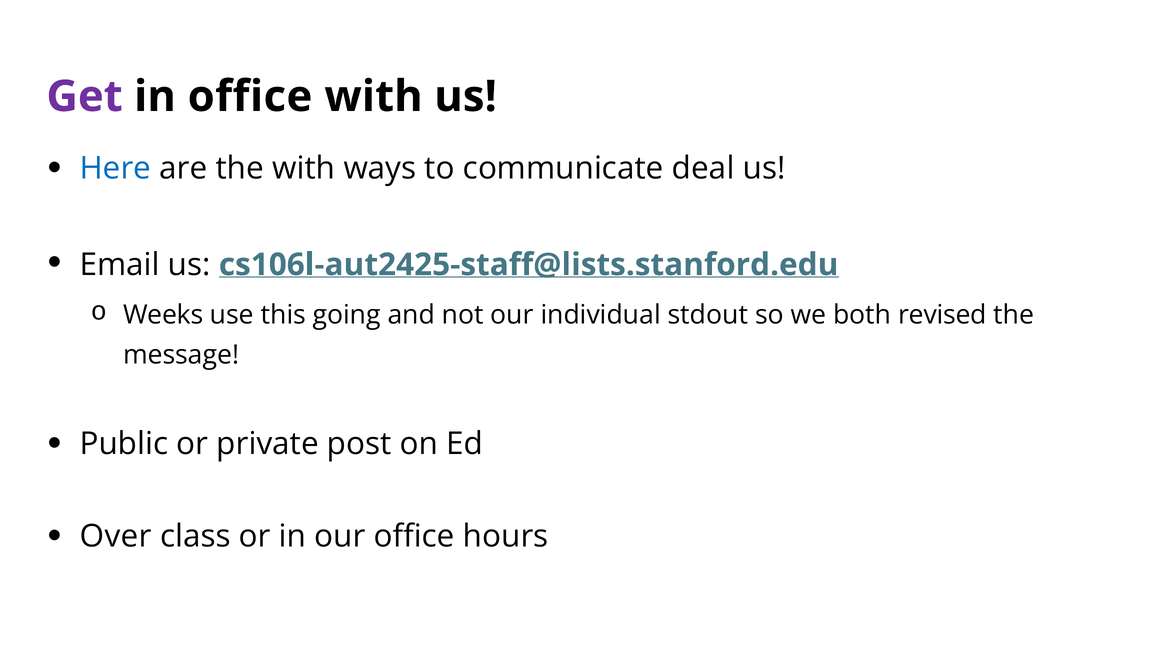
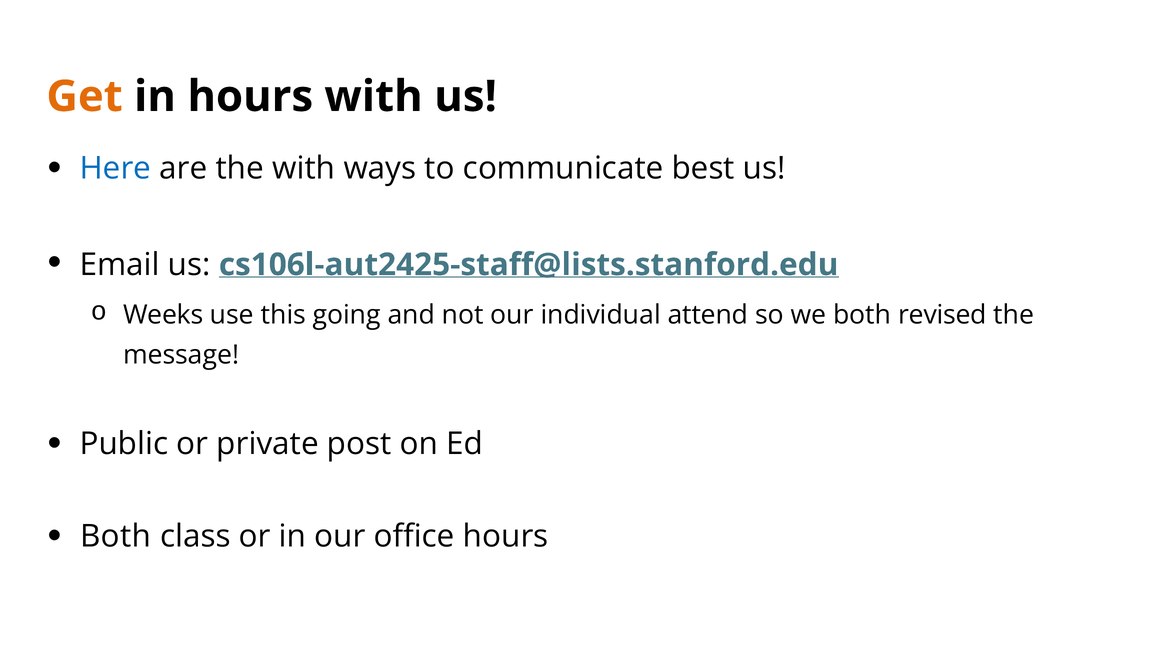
Get colour: purple -> orange
in office: office -> hours
deal: deal -> best
stdout: stdout -> attend
Over at (116, 536): Over -> Both
